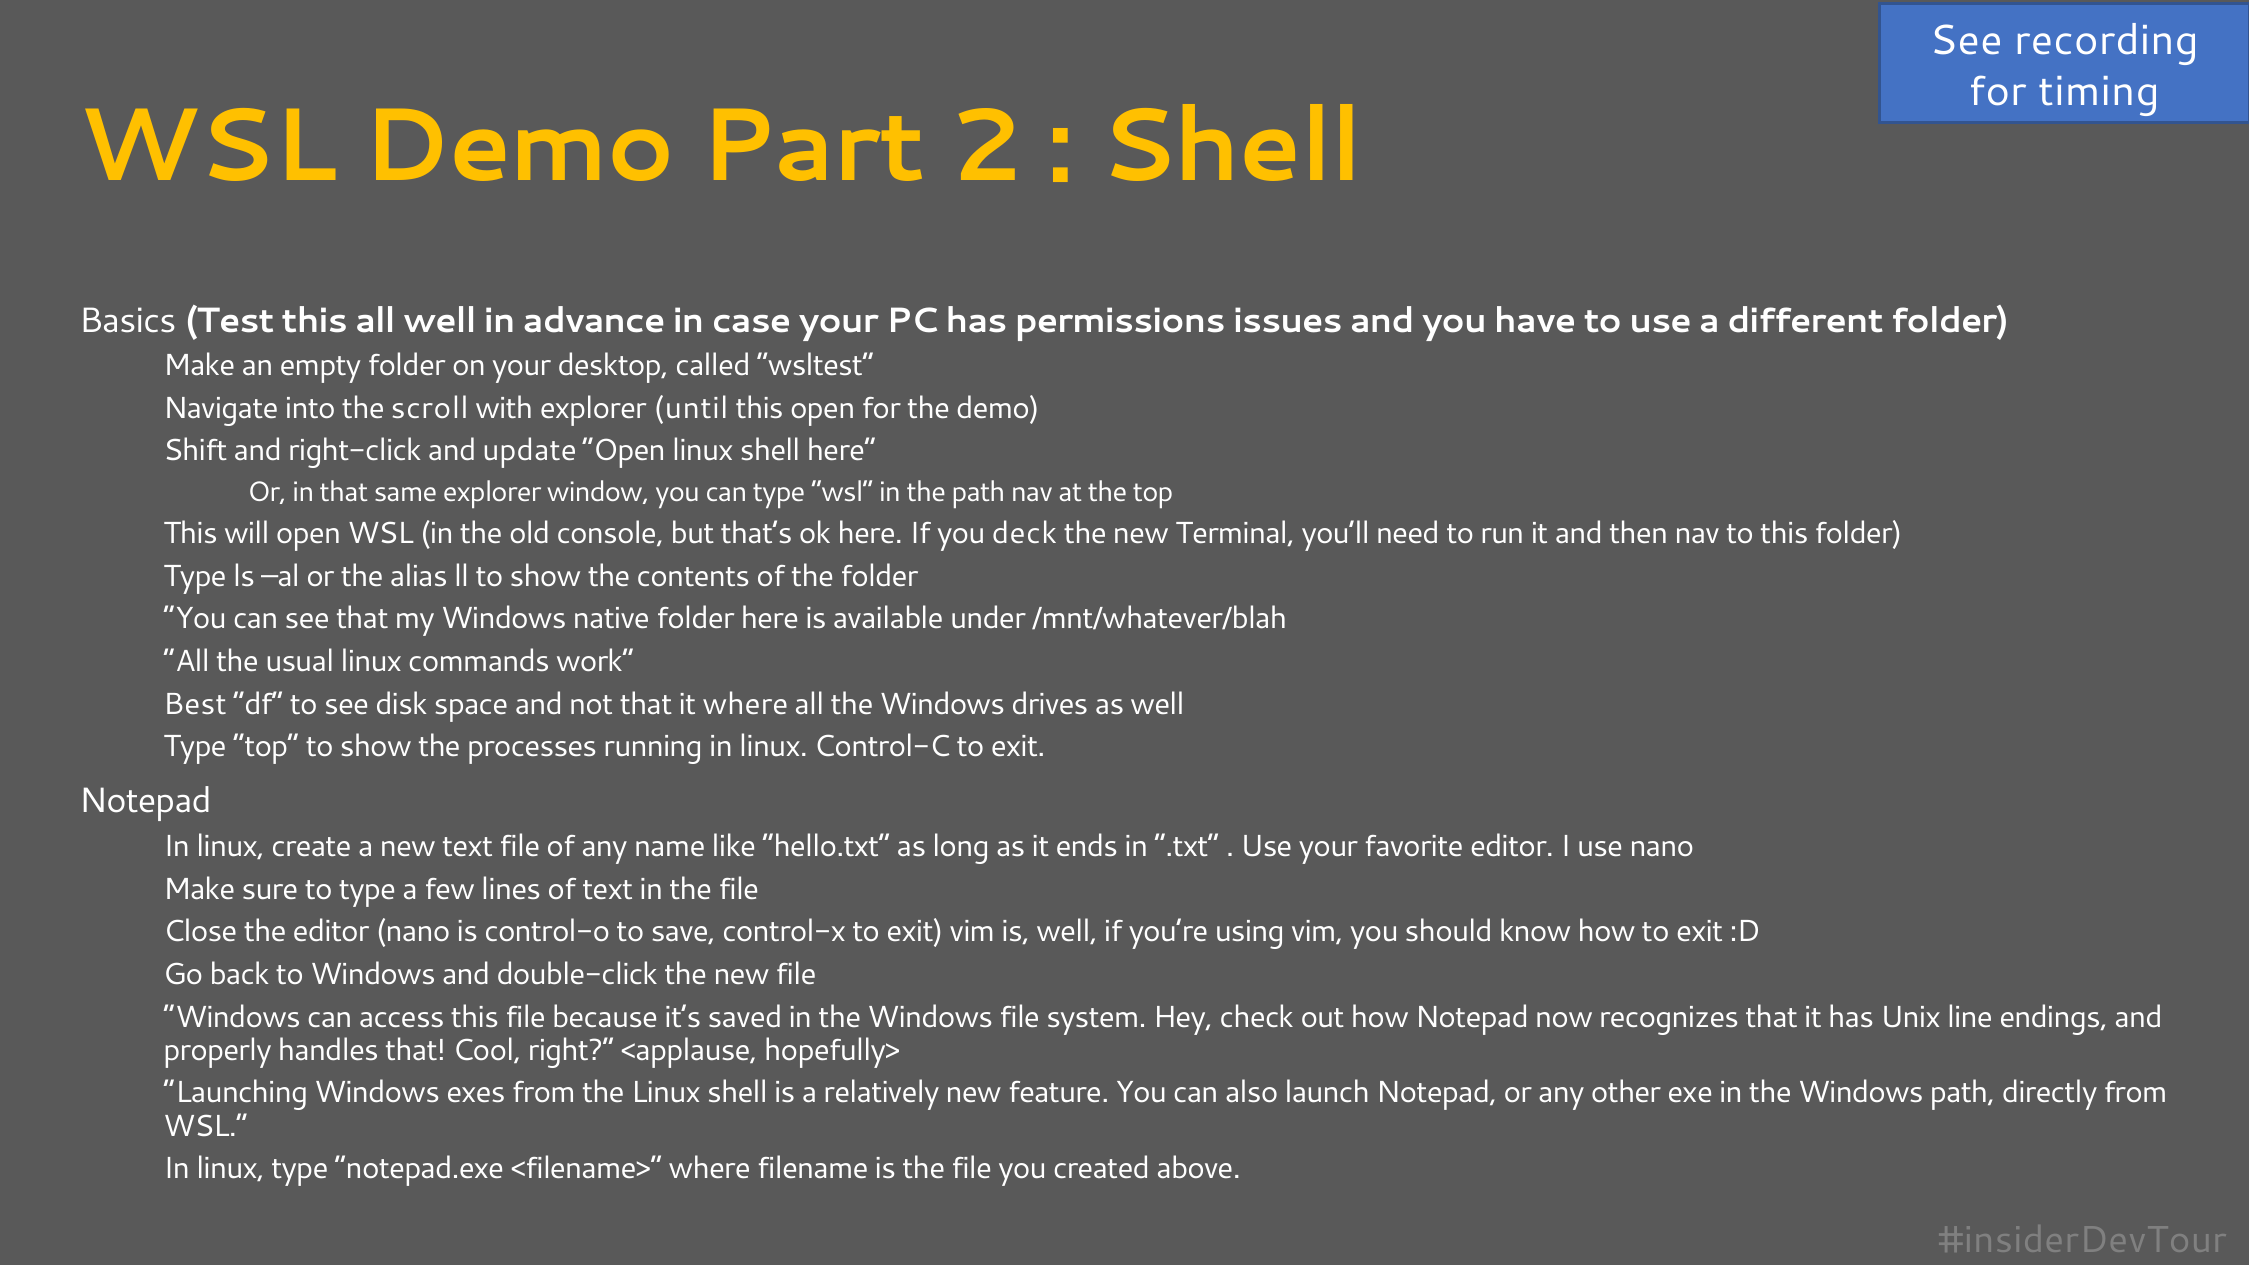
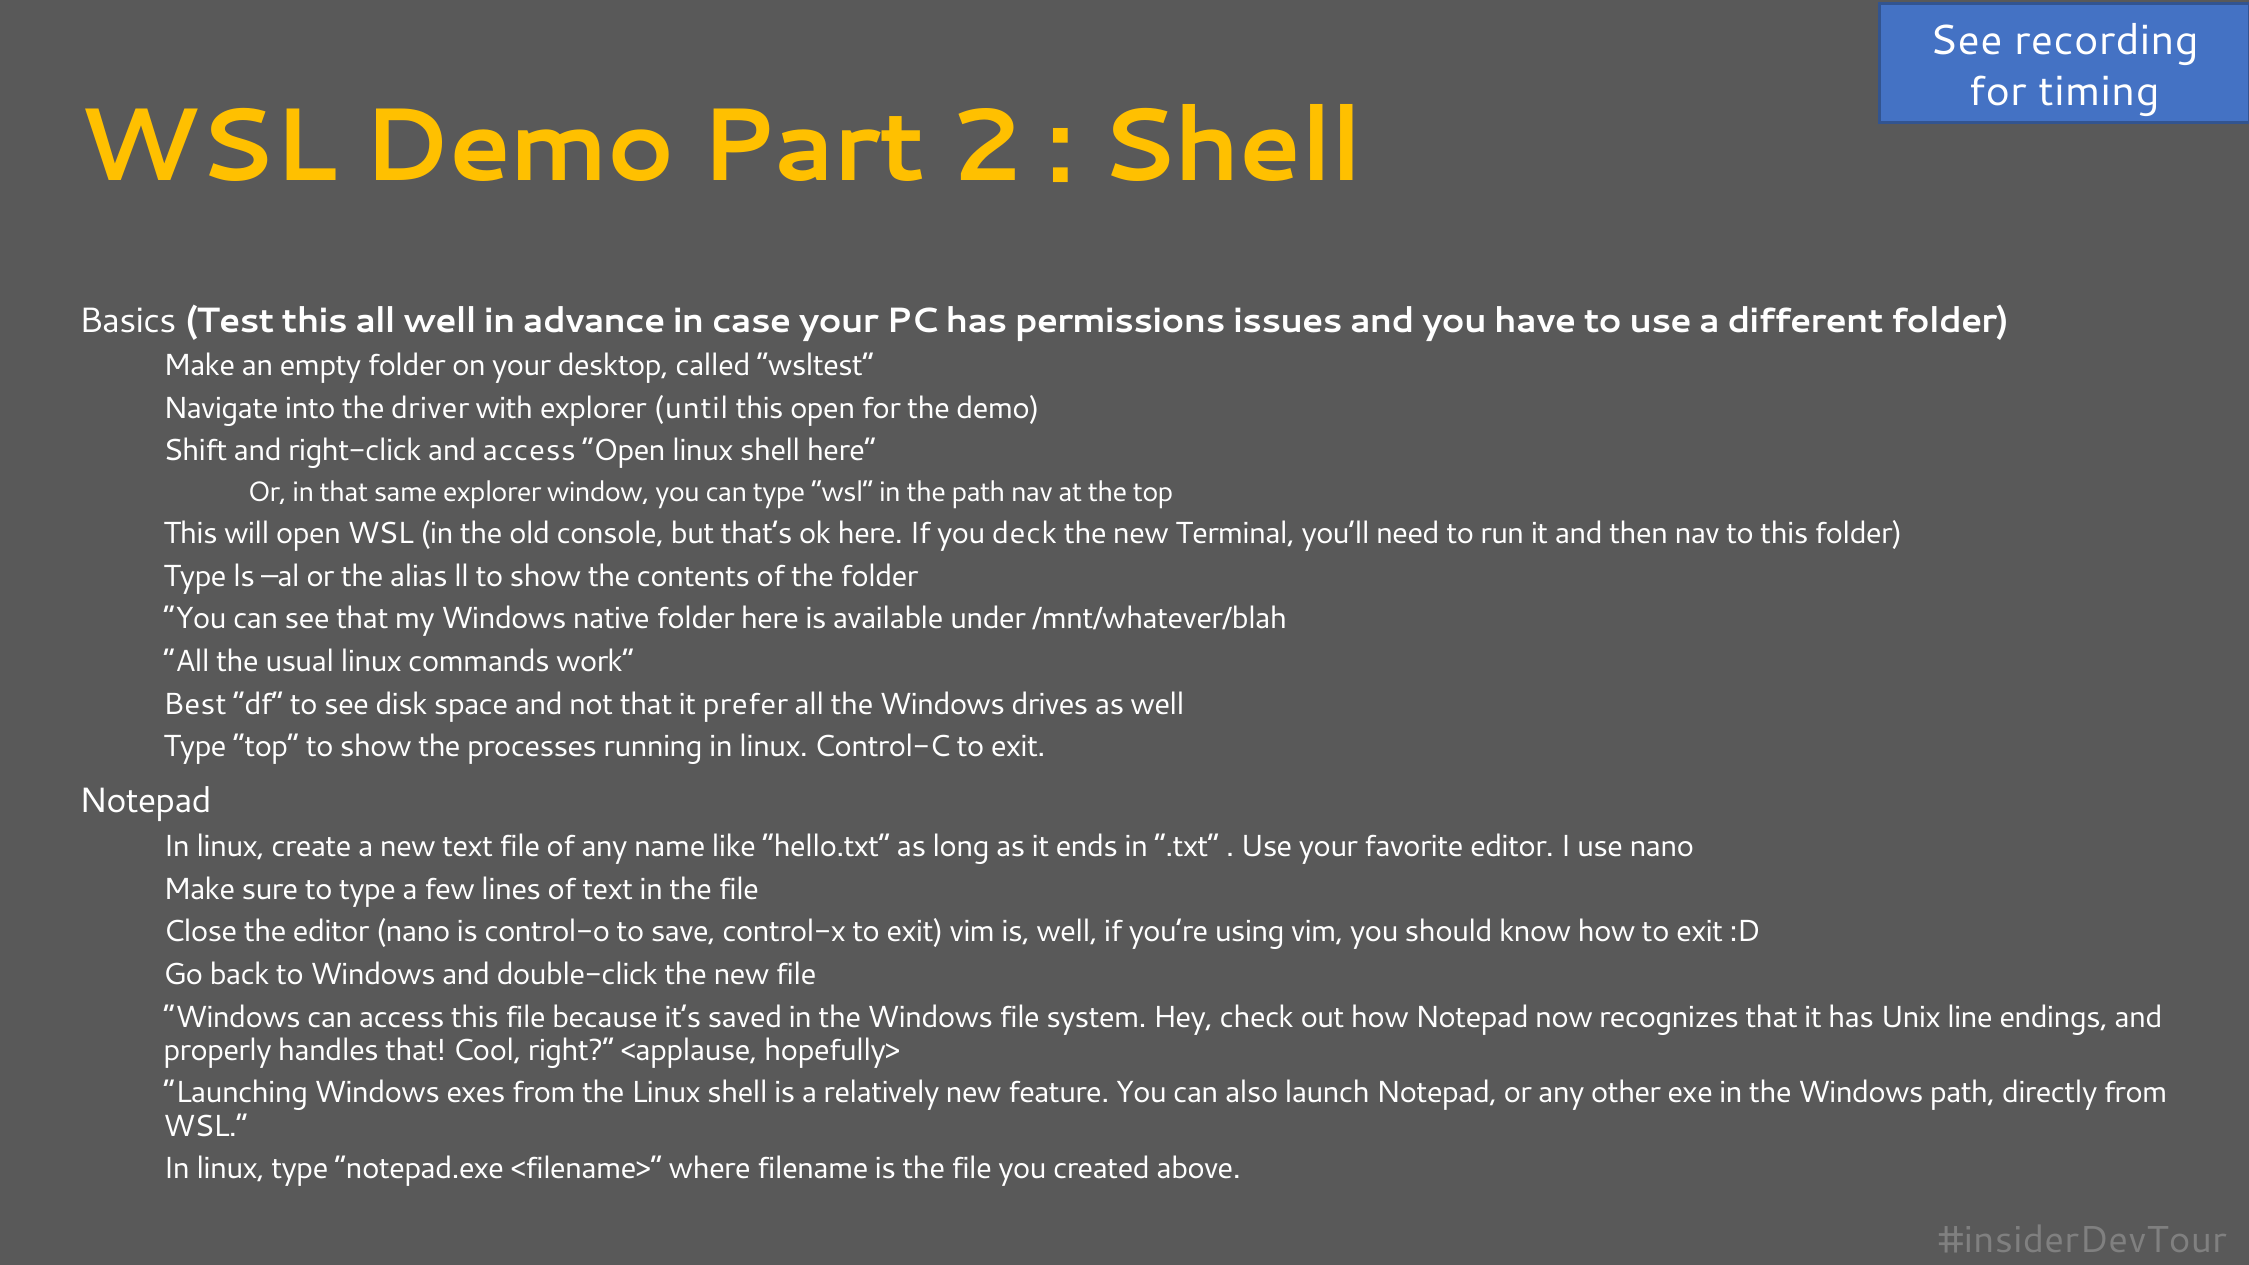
scroll: scroll -> driver
and update: update -> access
it where: where -> prefer
